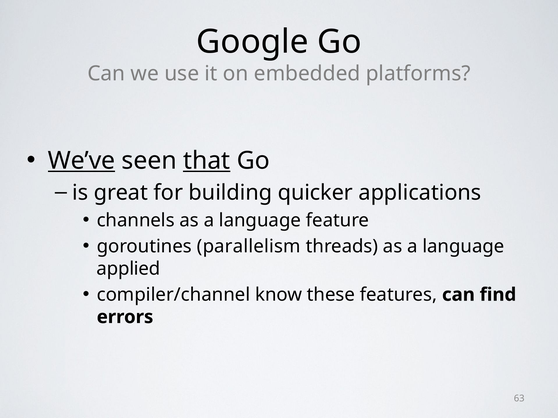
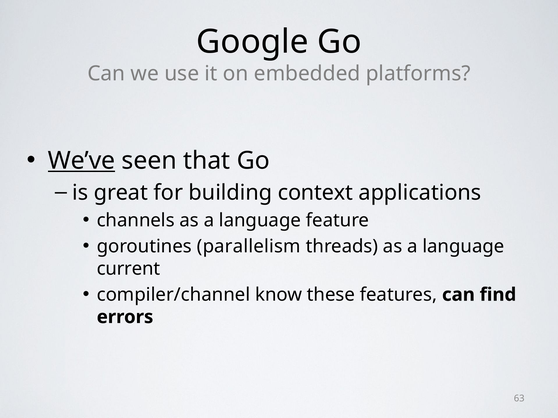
that underline: present -> none
quicker: quicker -> context
applied: applied -> current
